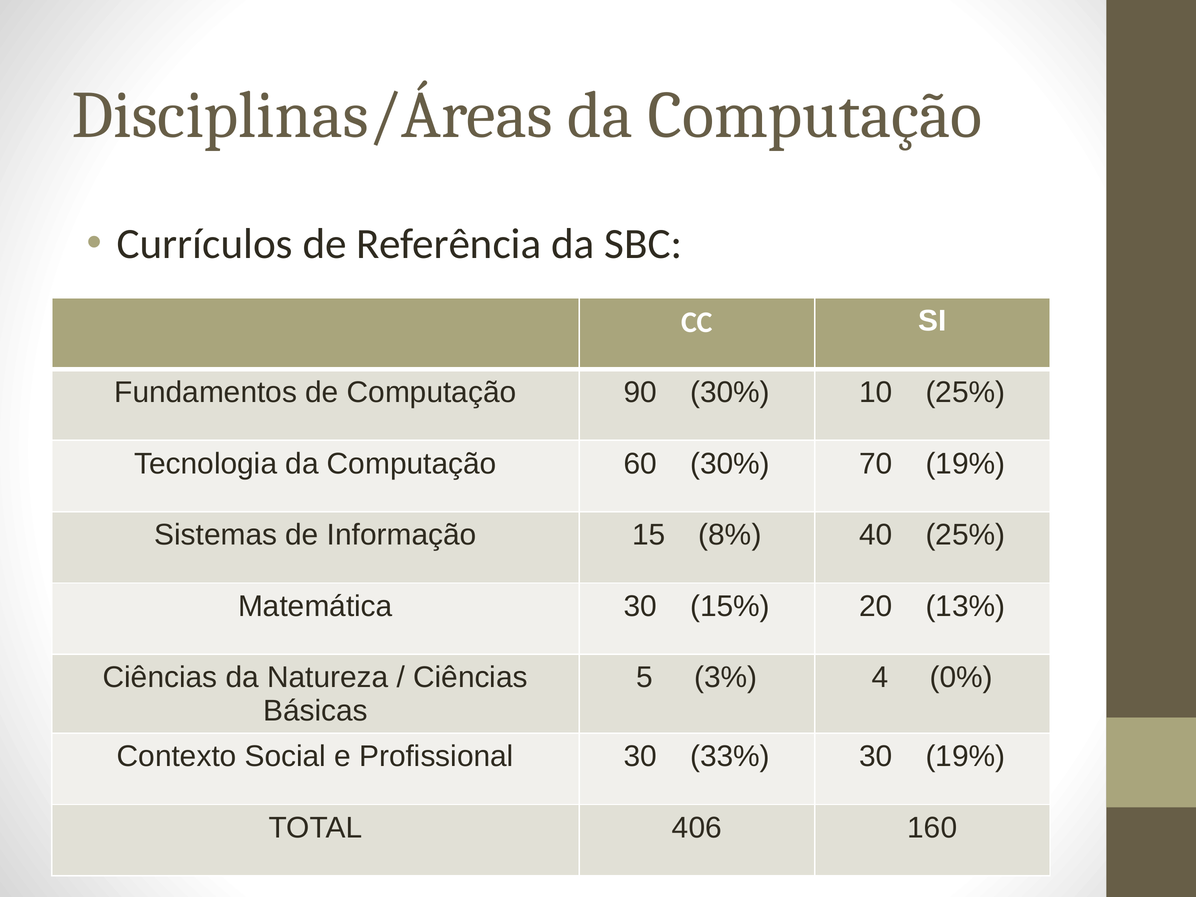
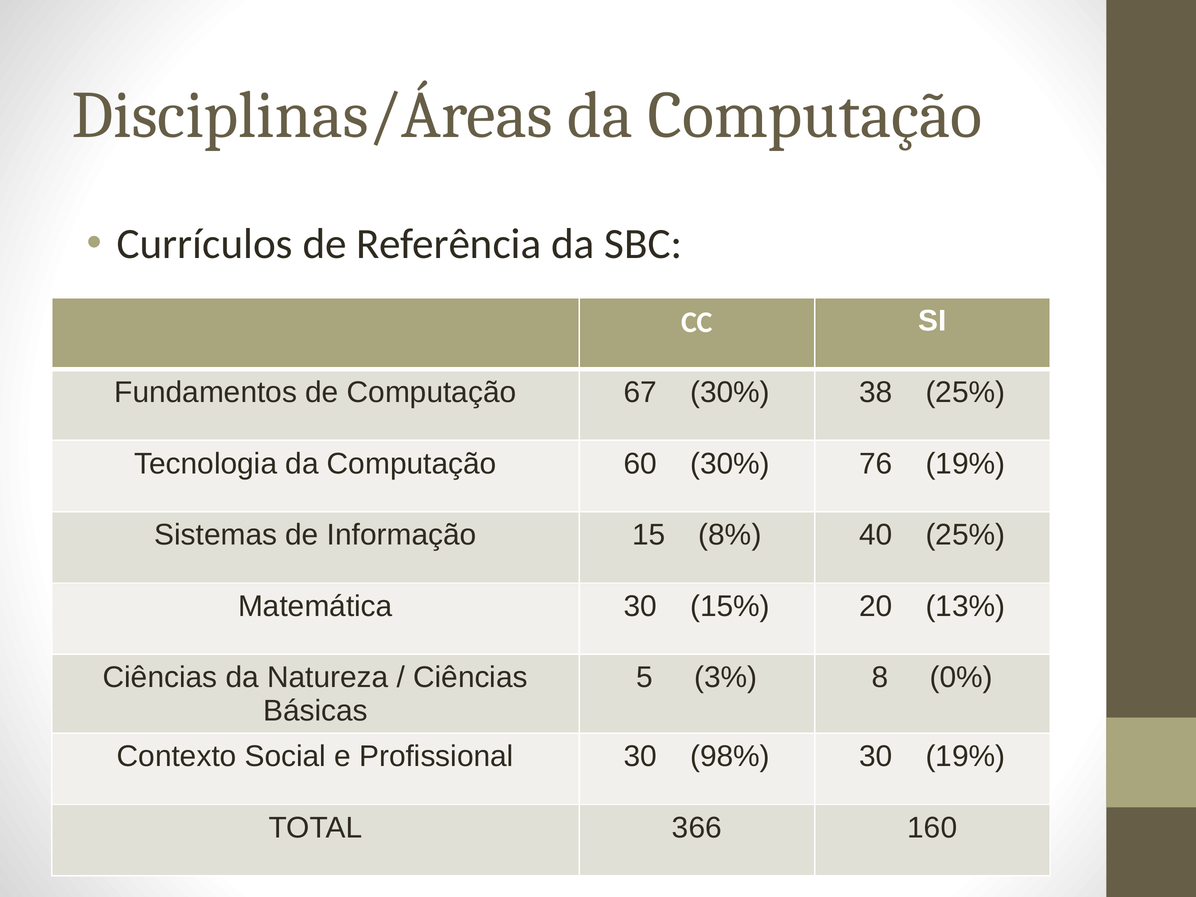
90: 90 -> 67
10: 10 -> 38
70: 70 -> 76
4: 4 -> 8
33%: 33% -> 98%
406: 406 -> 366
